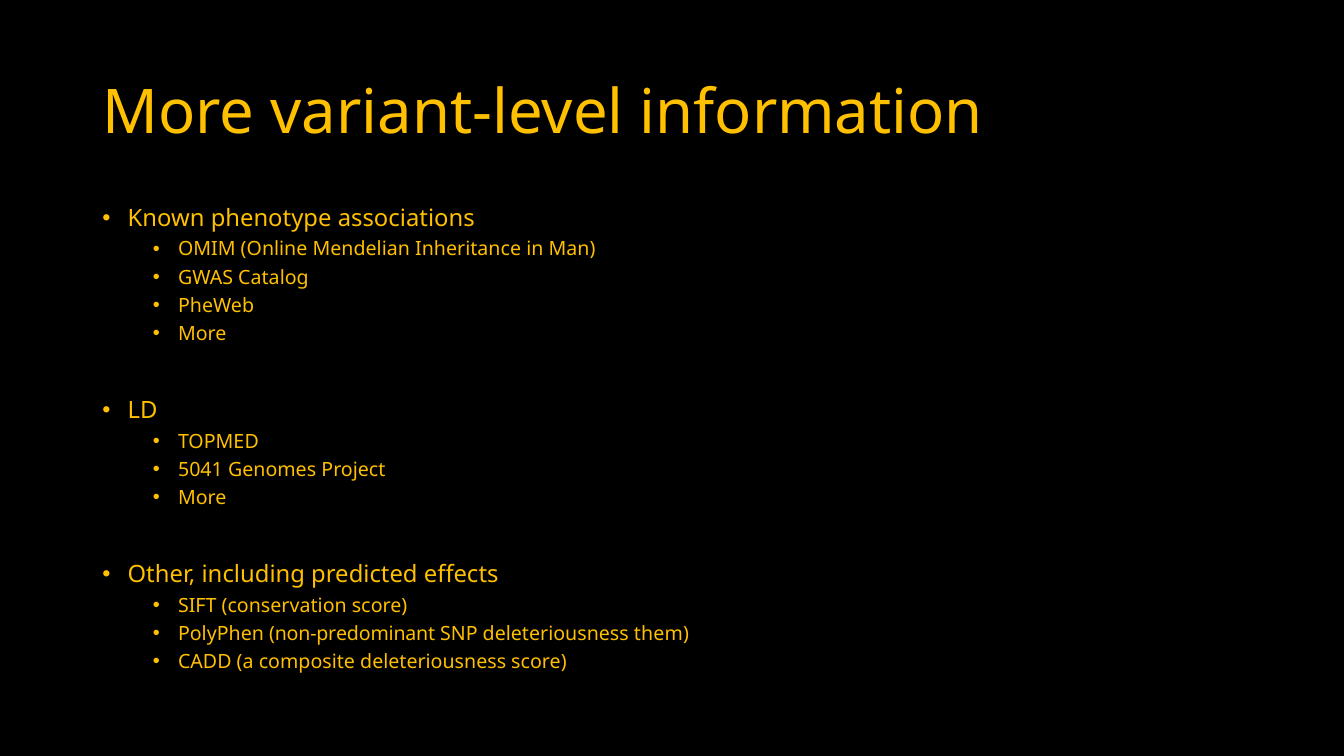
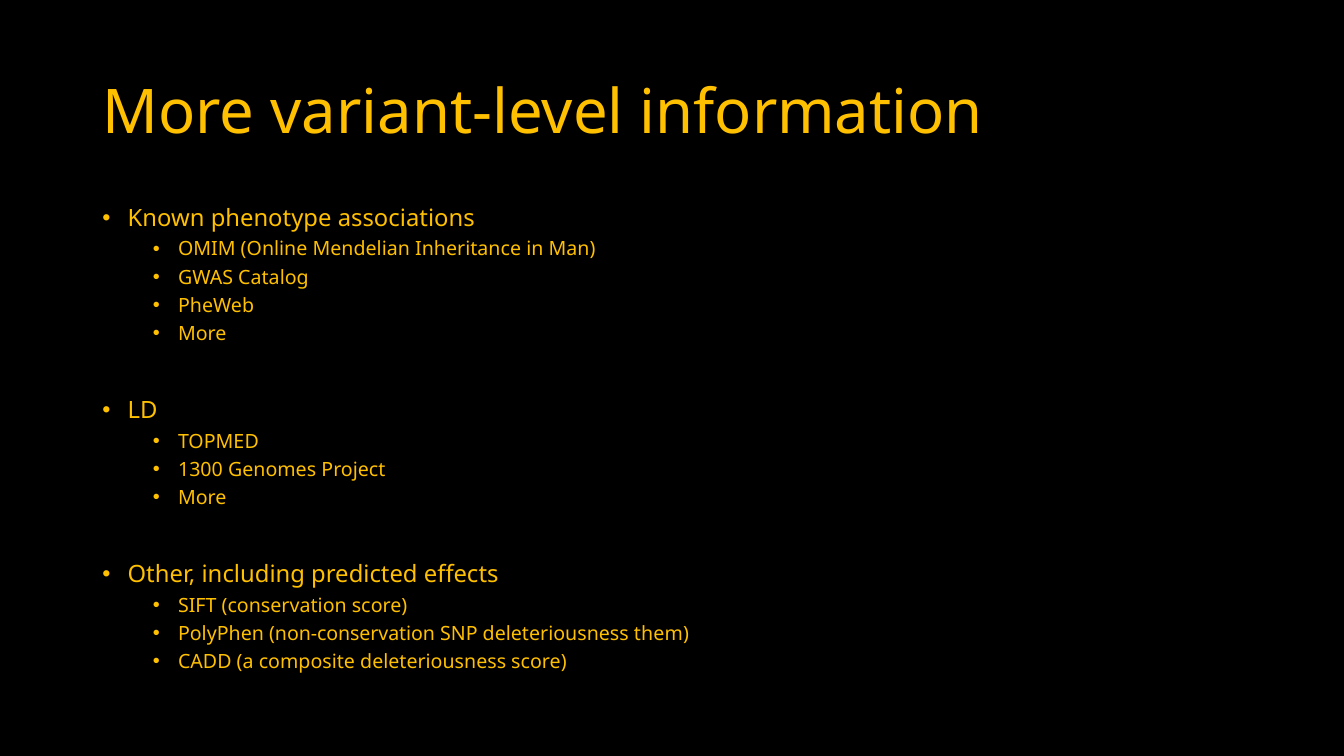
5041: 5041 -> 1300
non-predominant: non-predominant -> non-conservation
